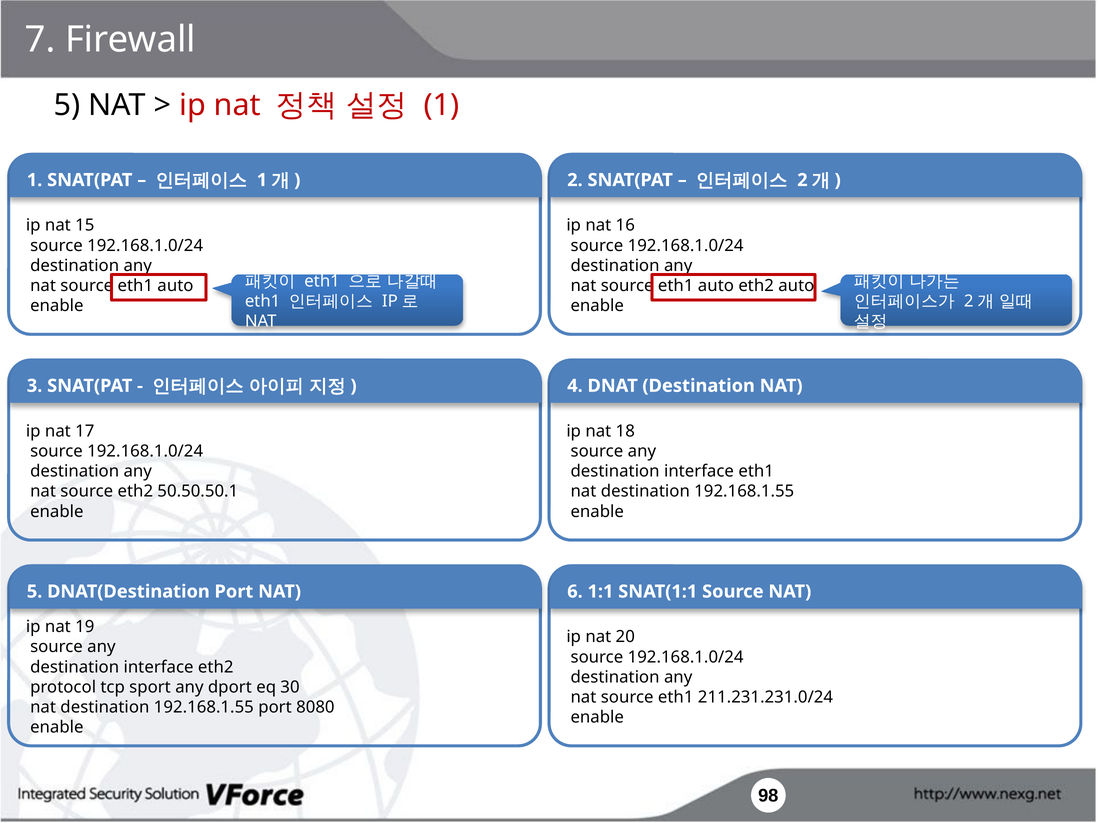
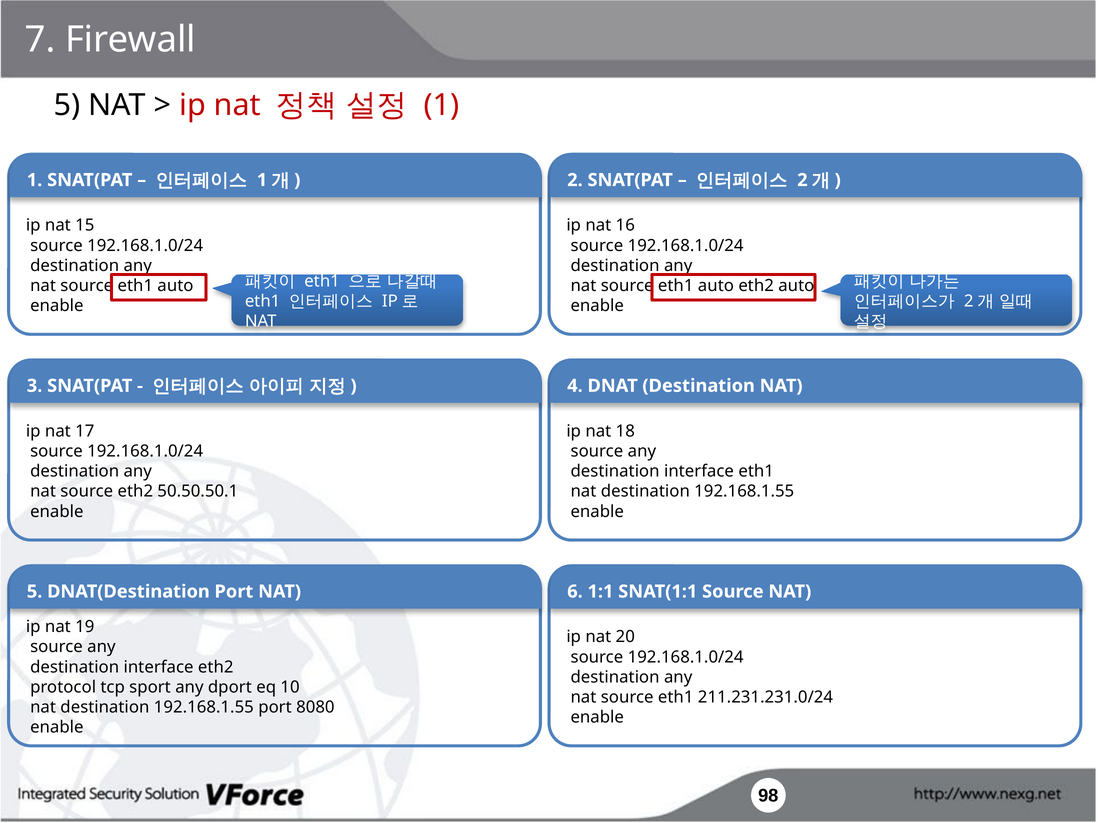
30: 30 -> 10
